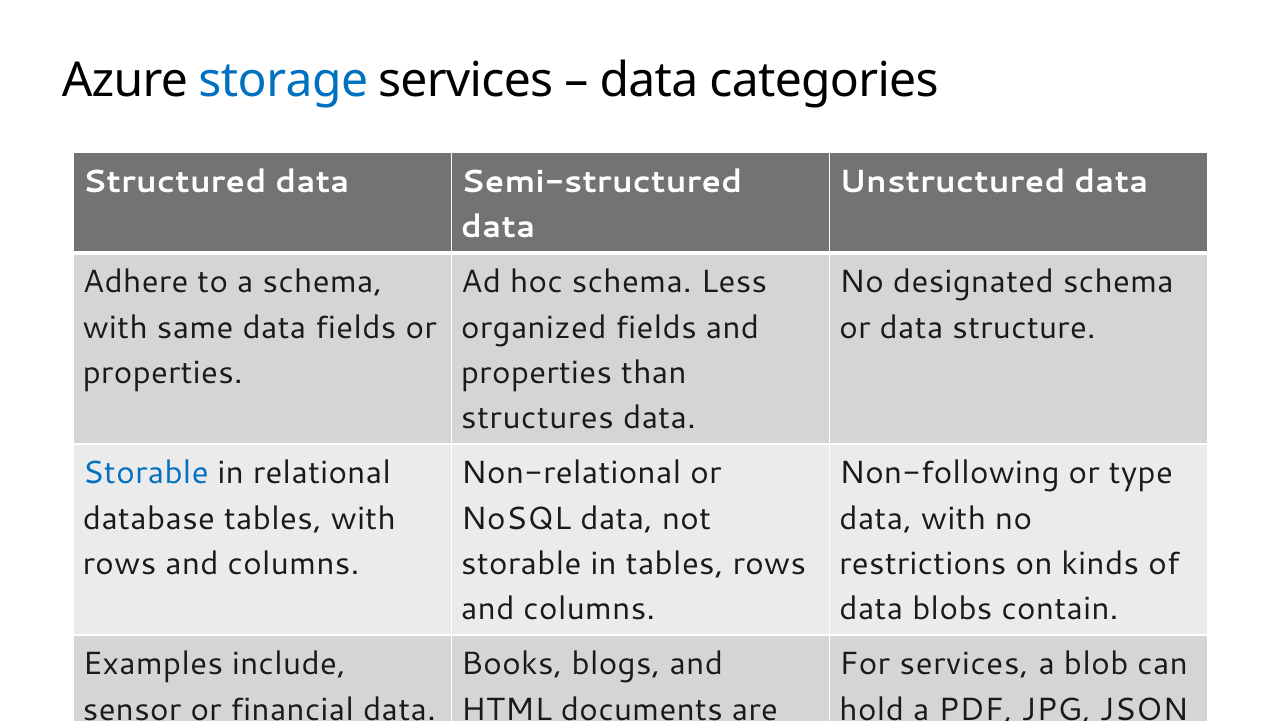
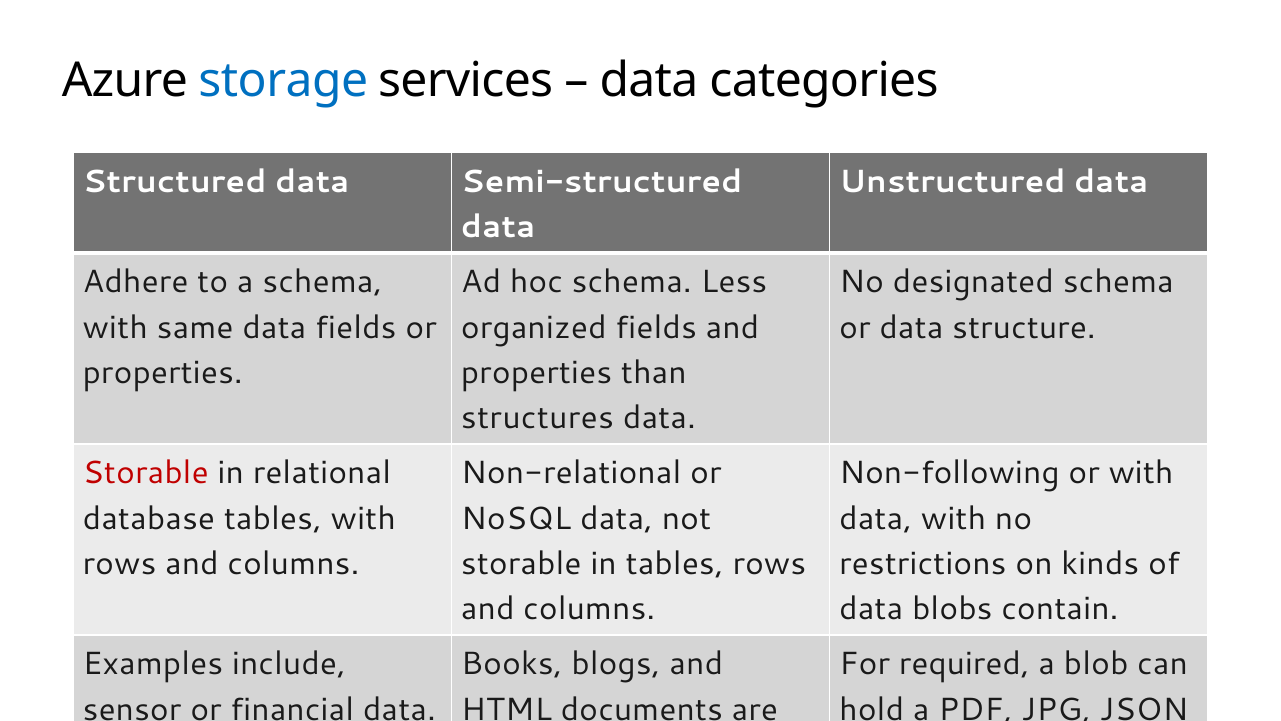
Storable at (146, 473) colour: blue -> red
or type: type -> with
For services: services -> required
